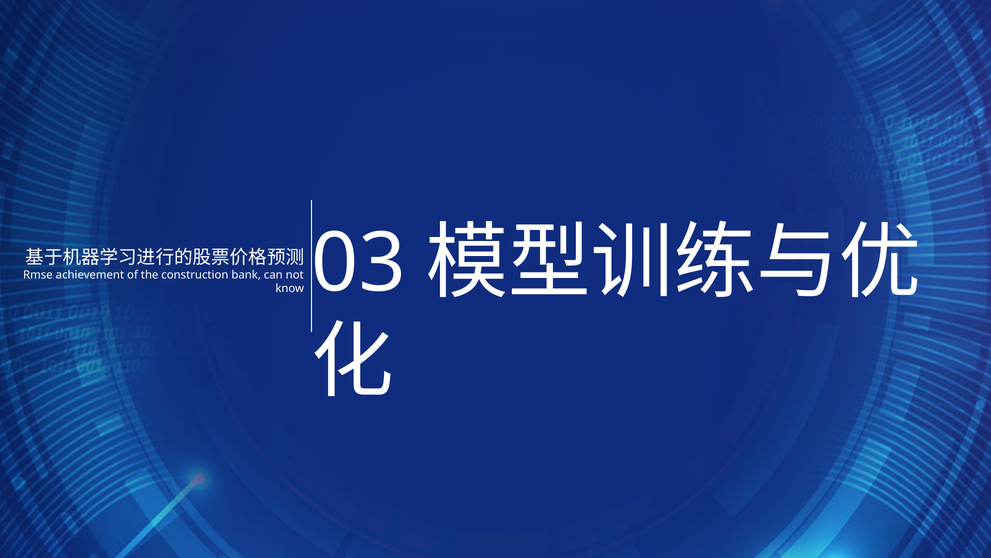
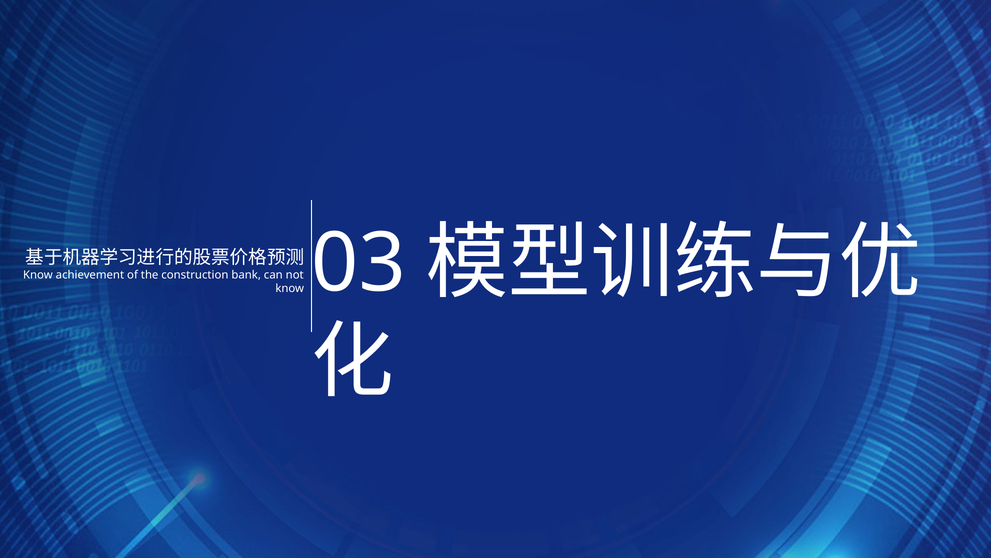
Rmse at (38, 275): Rmse -> Know
